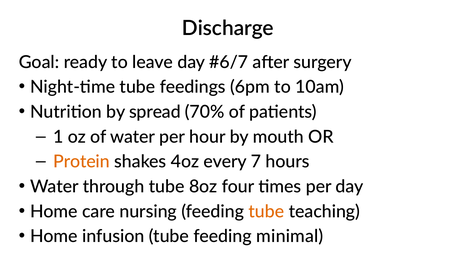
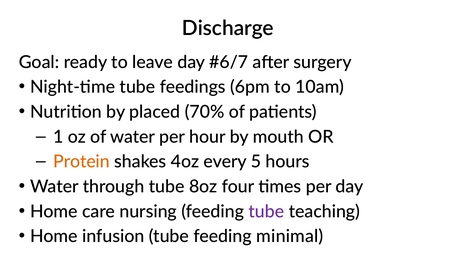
spread: spread -> placed
7: 7 -> 5
tube at (266, 212) colour: orange -> purple
